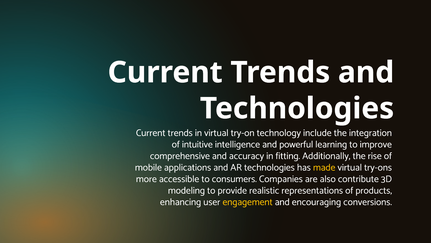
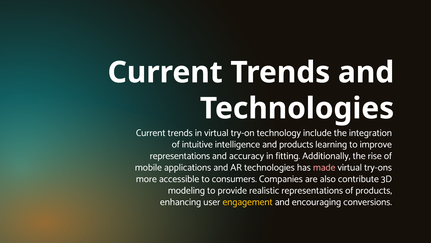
and powerful: powerful -> products
comprehensive at (180, 155): comprehensive -> representations
made colour: yellow -> pink
